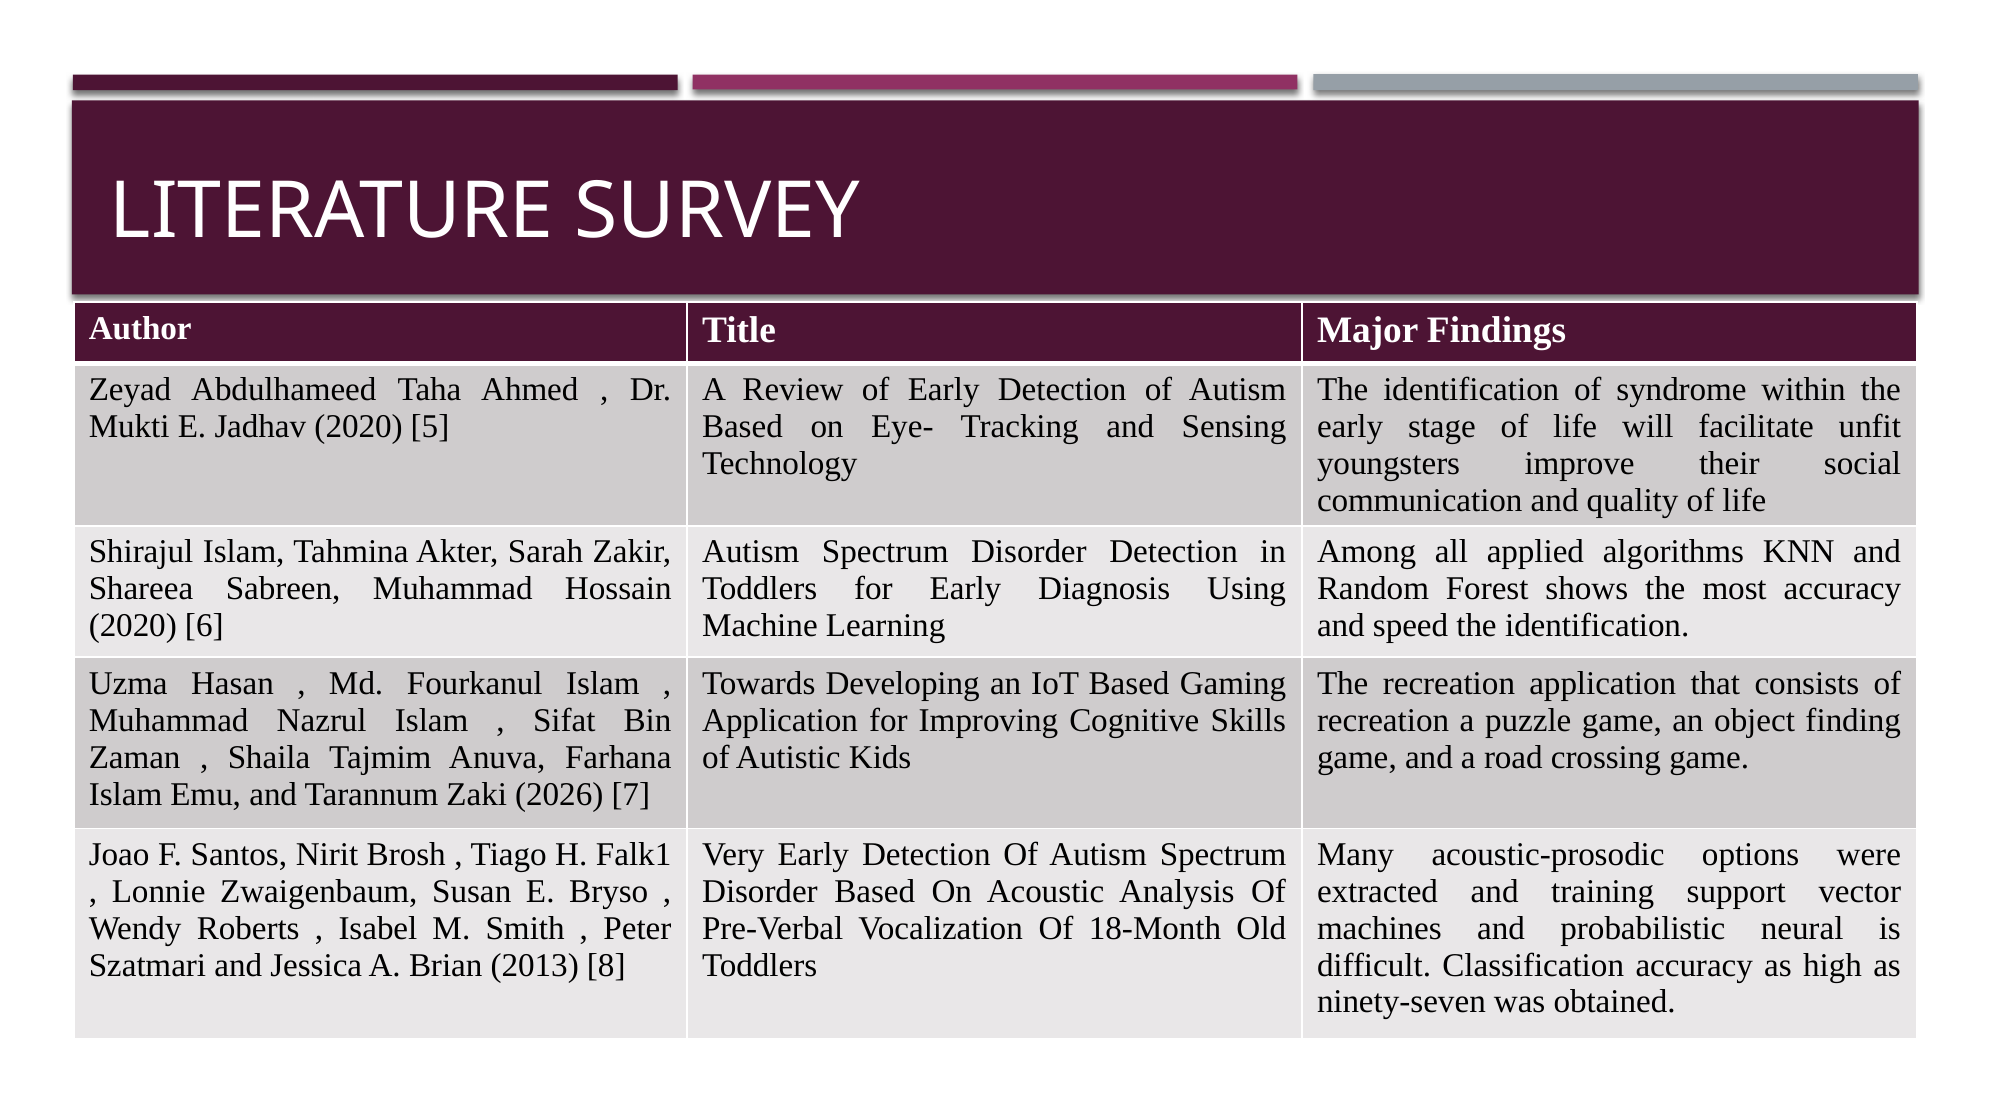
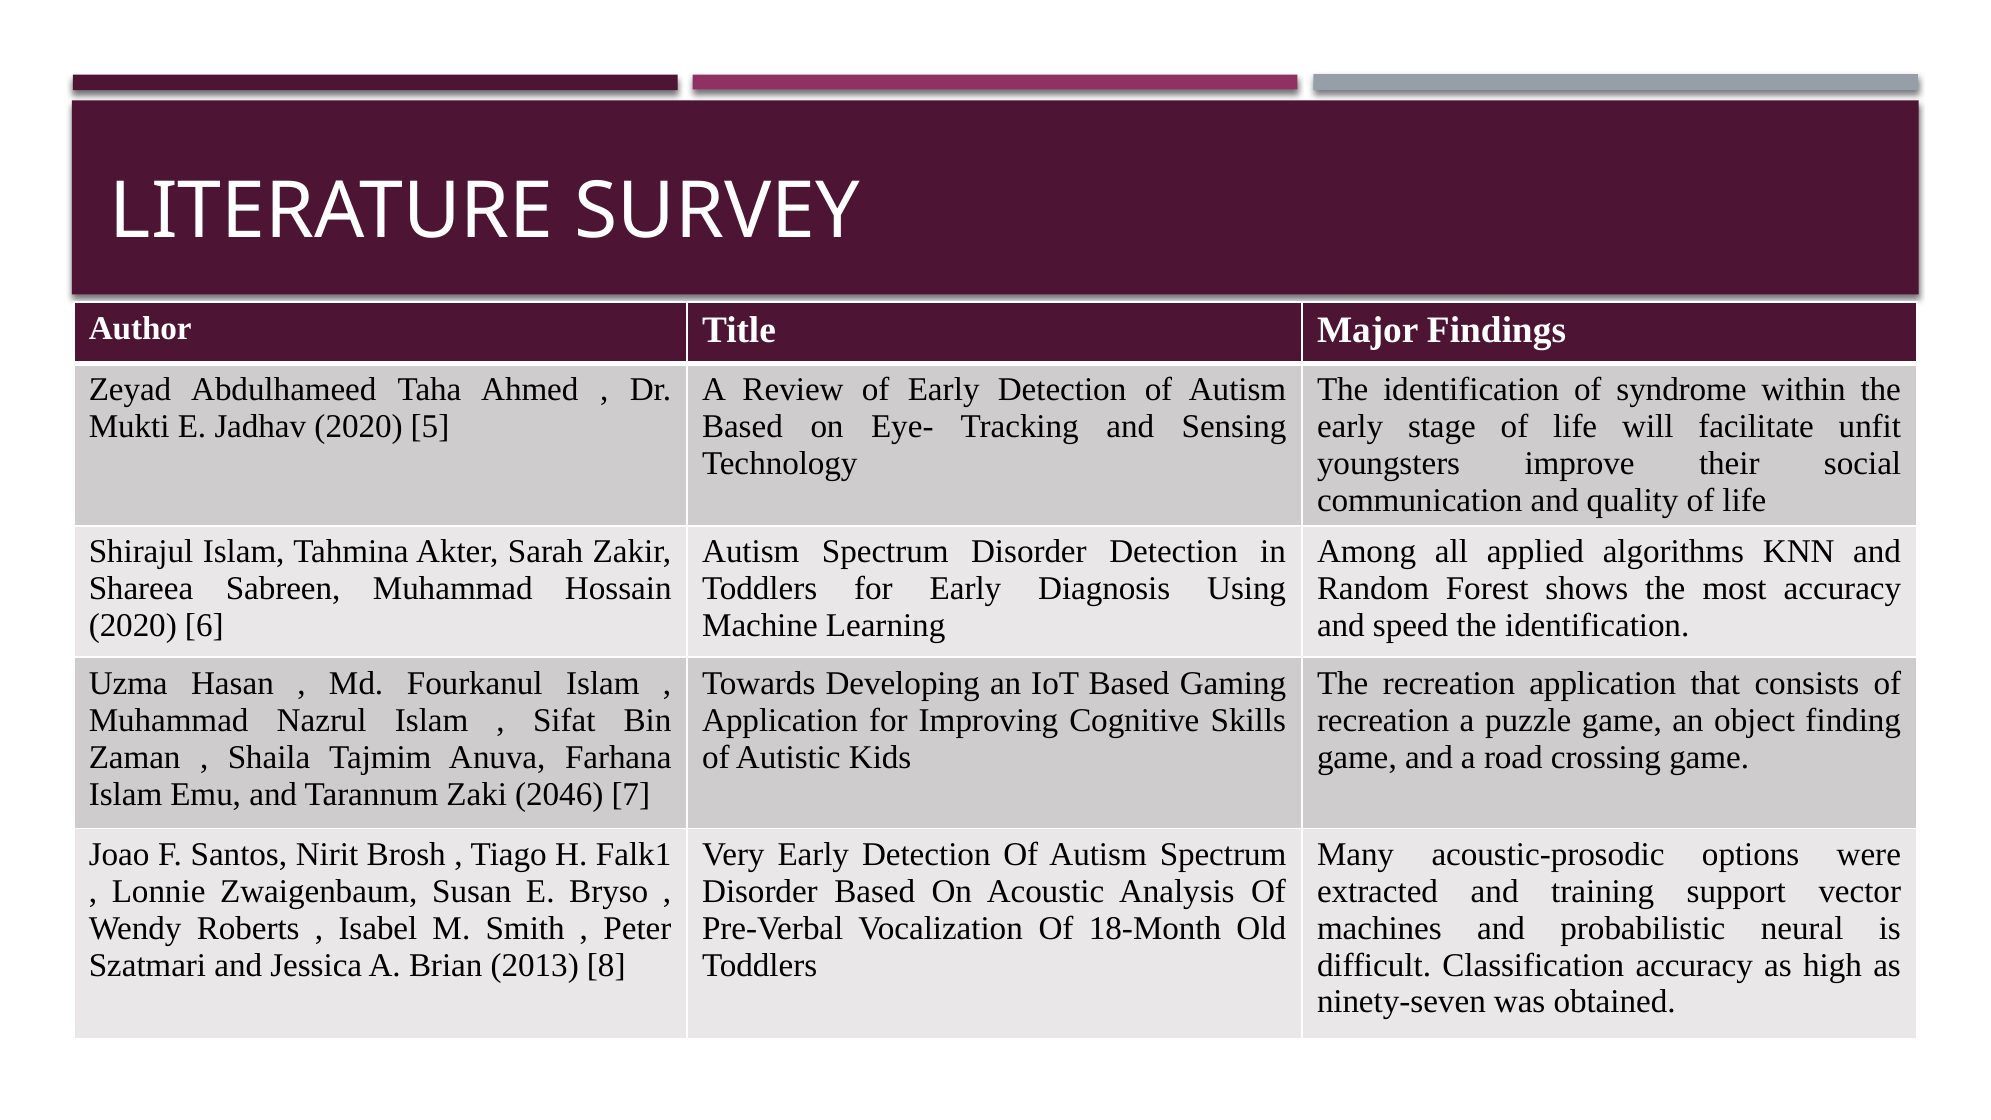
2026: 2026 -> 2046
